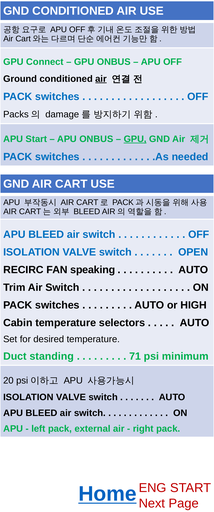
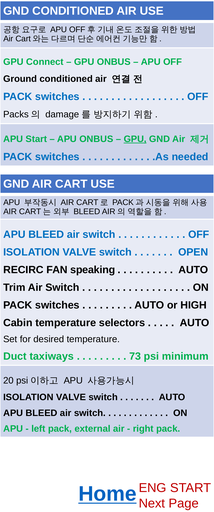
air at (101, 79) underline: present -> none
standing: standing -> taxiways
71: 71 -> 73
